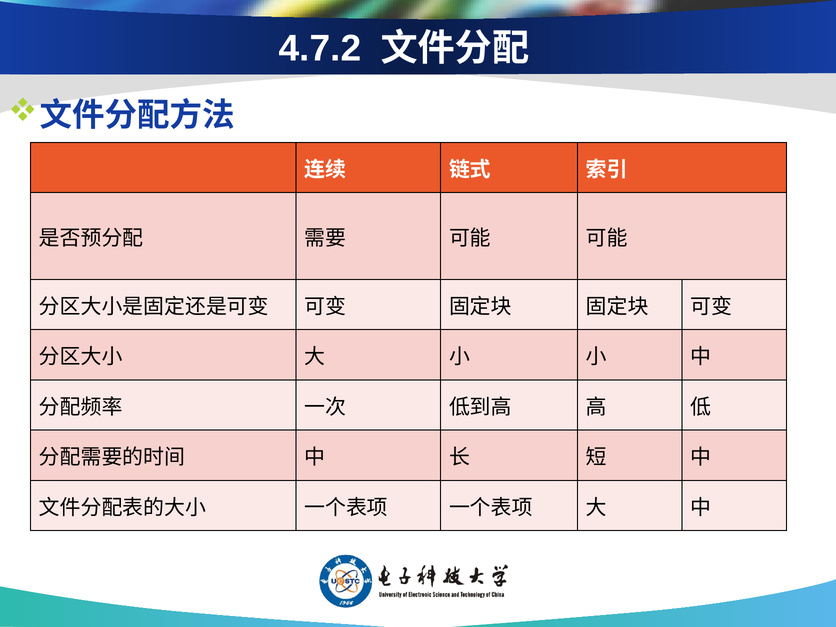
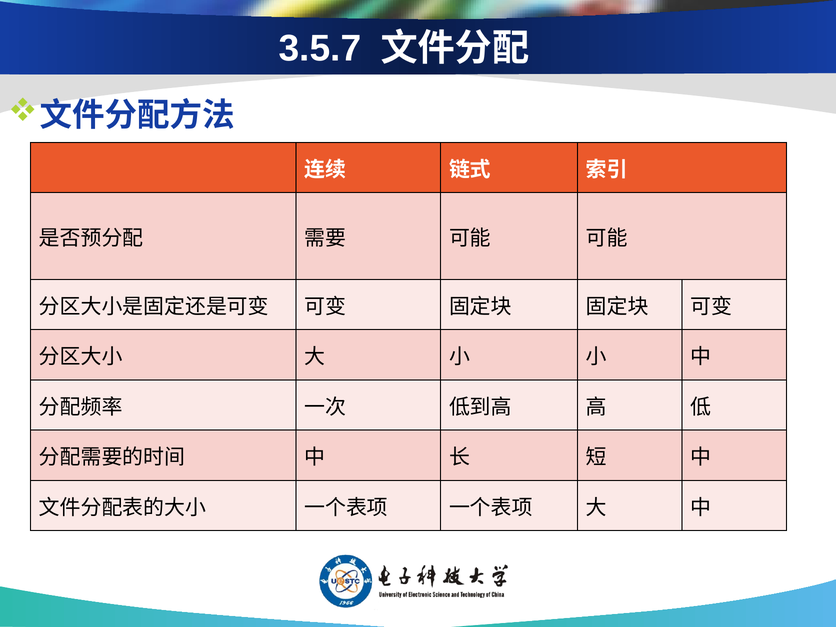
4.7.2: 4.7.2 -> 3.5.7
